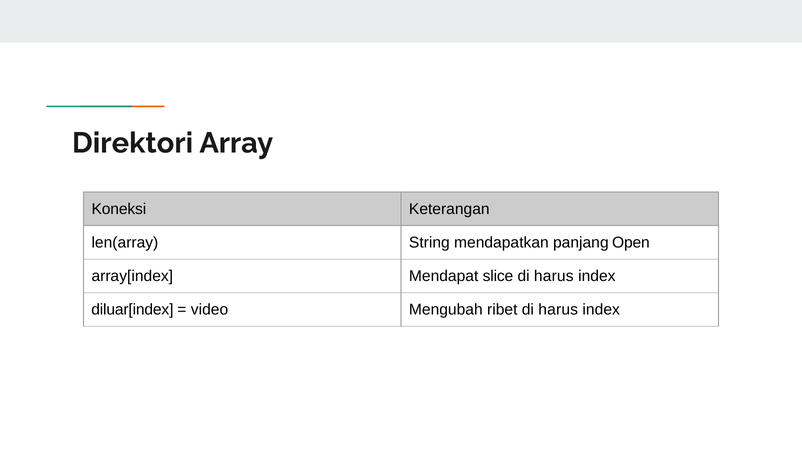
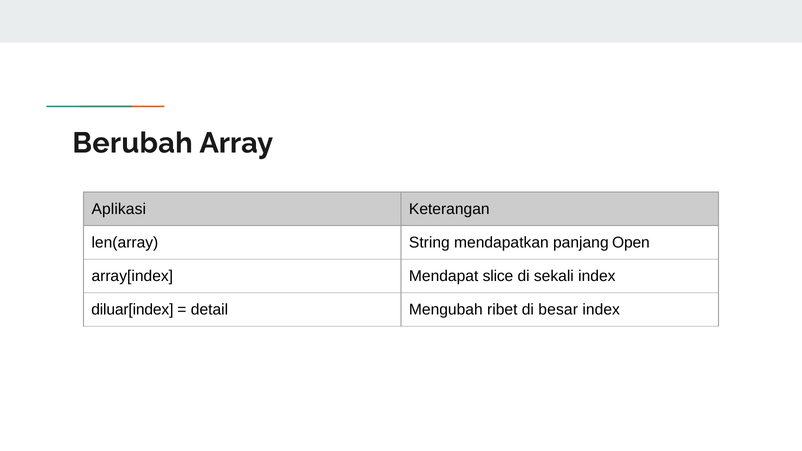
Direktori: Direktori -> Berubah
Koneksi: Koneksi -> Aplikasi
harus at (554, 276): harus -> sekali
video: video -> detail
harus at (558, 310): harus -> besar
